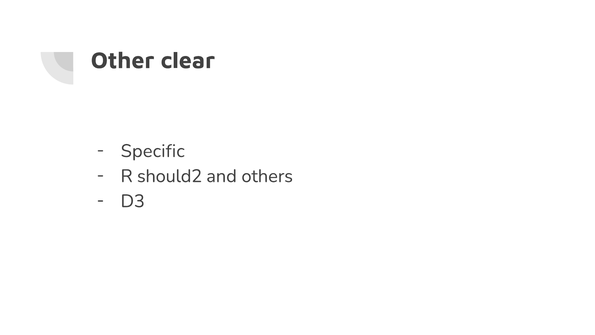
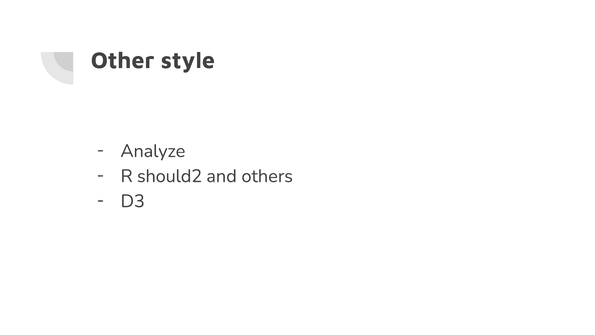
clear: clear -> style
Specific: Specific -> Analyze
